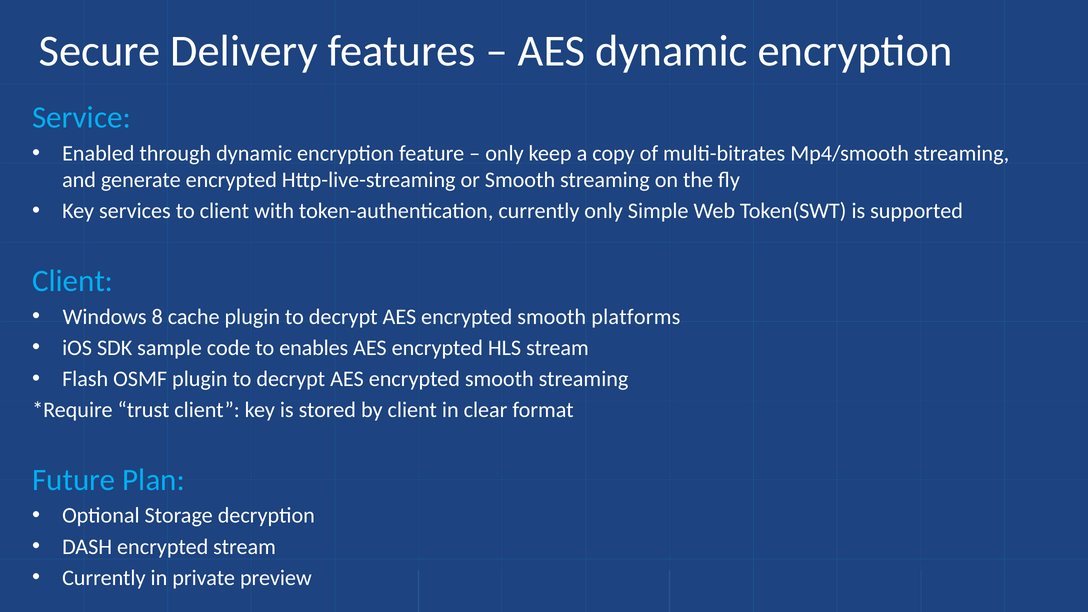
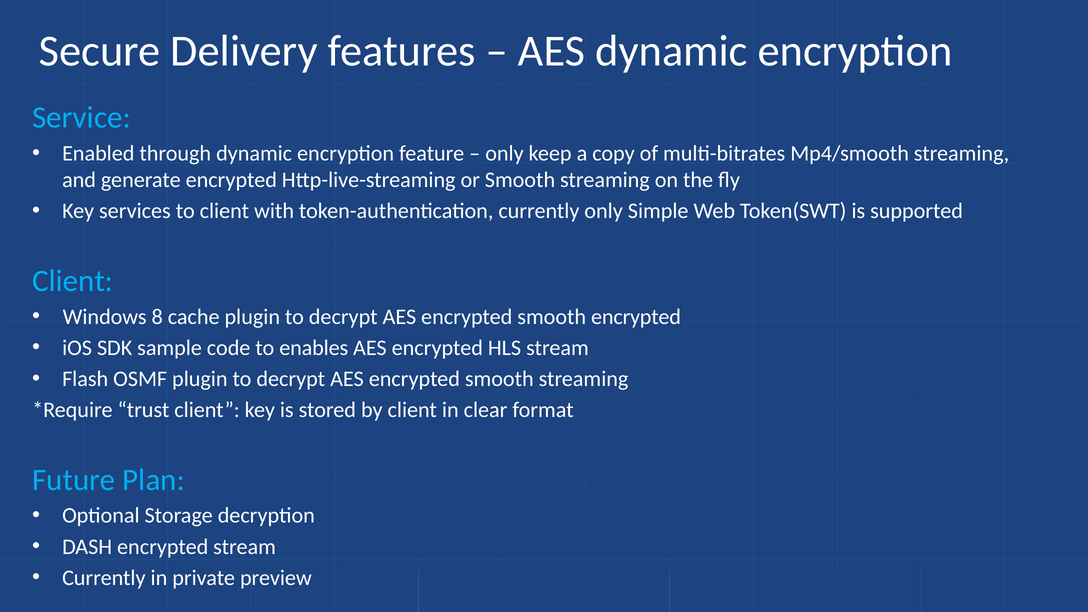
smooth platforms: platforms -> encrypted
